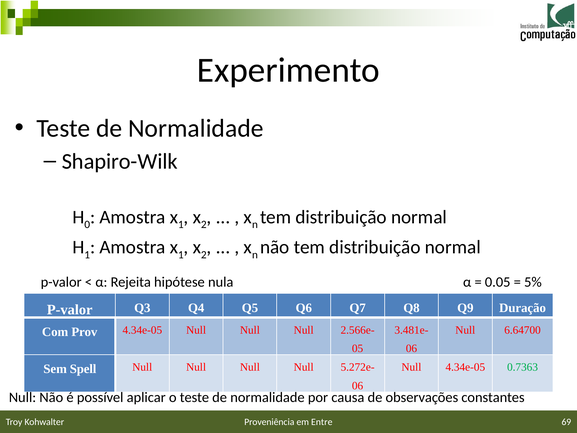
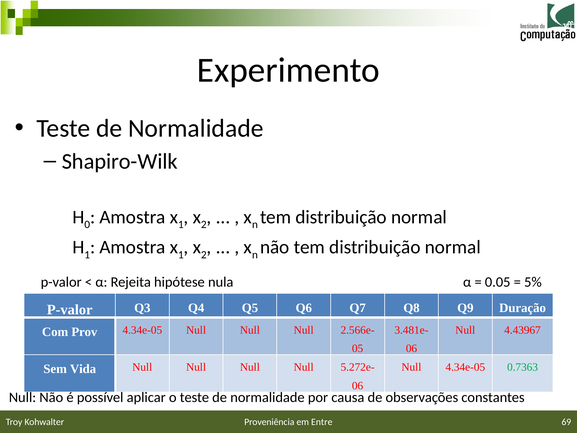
6.64700: 6.64700 -> 4.43967
Spell: Spell -> Vida
